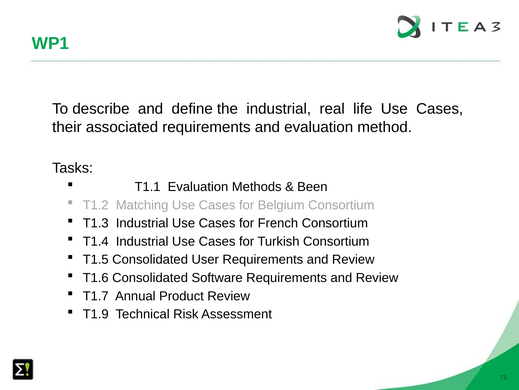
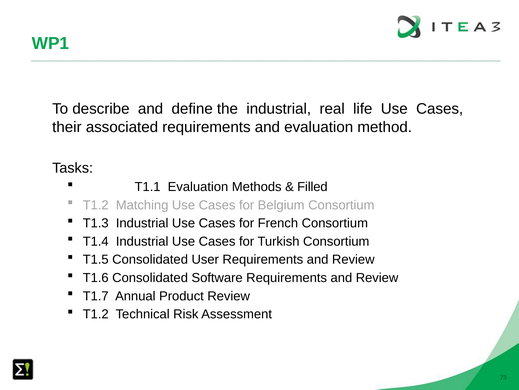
Been: Been -> Filled
T1.9 at (96, 314): T1.9 -> T1.2
